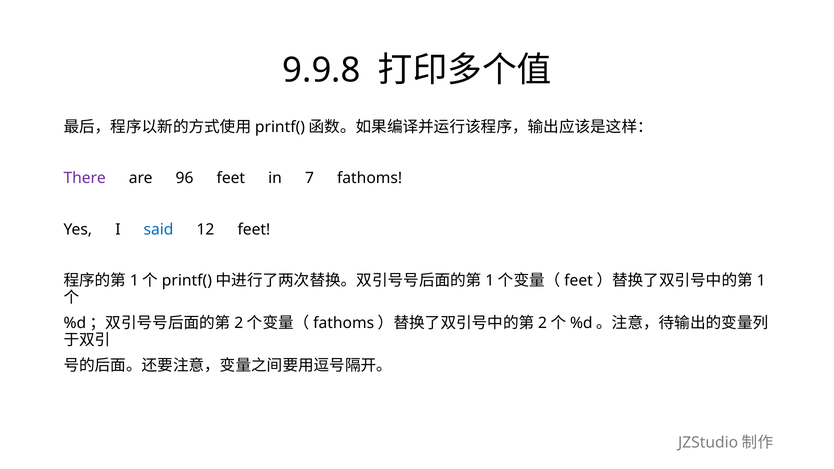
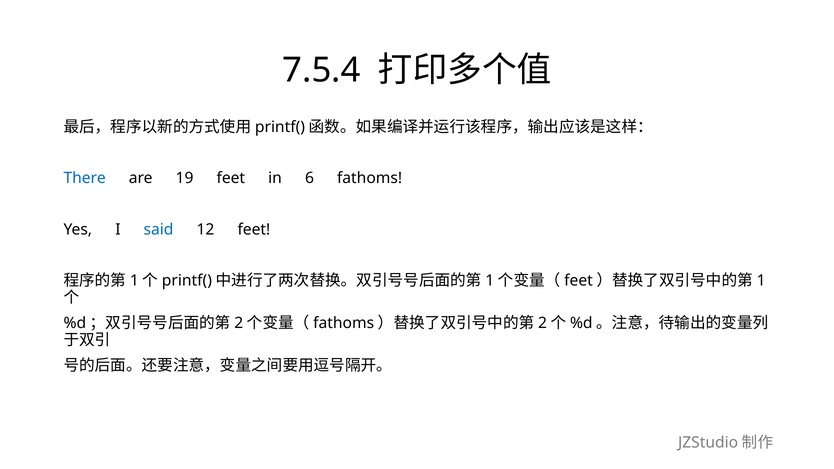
9.9.8: 9.9.8 -> 7.5.4
There colour: purple -> blue
96: 96 -> 19
7: 7 -> 6
